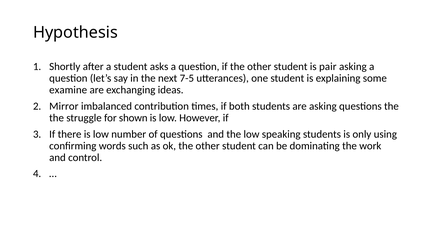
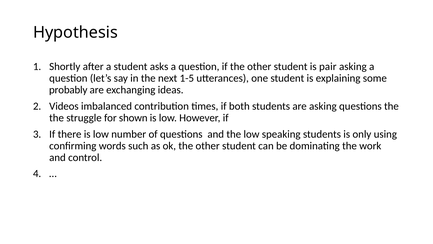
7-5: 7-5 -> 1-5
examine: examine -> probably
Mirror: Mirror -> Videos
